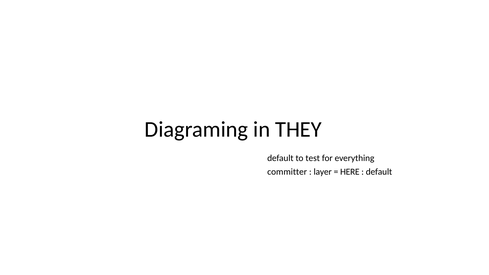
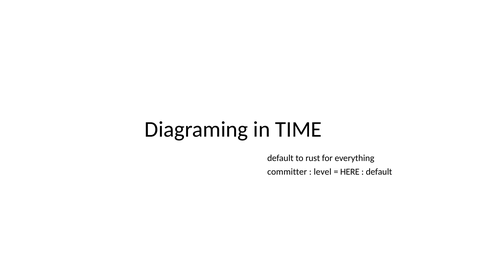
THEY: THEY -> TIME
test: test -> rust
layer: layer -> level
